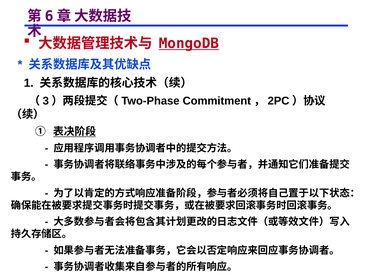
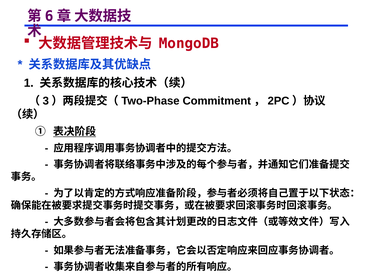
MongoDB underline: present -> none
